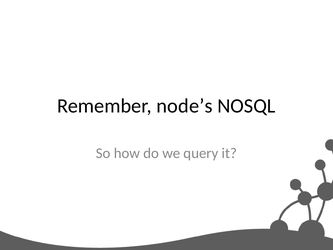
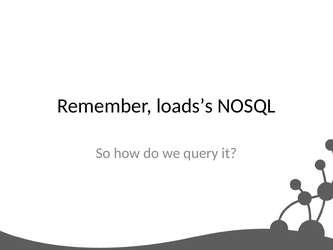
node’s: node’s -> loads’s
